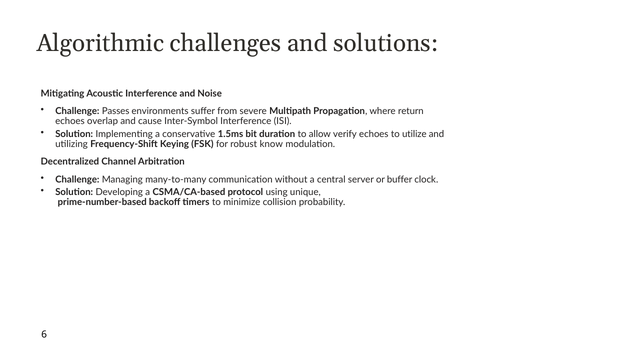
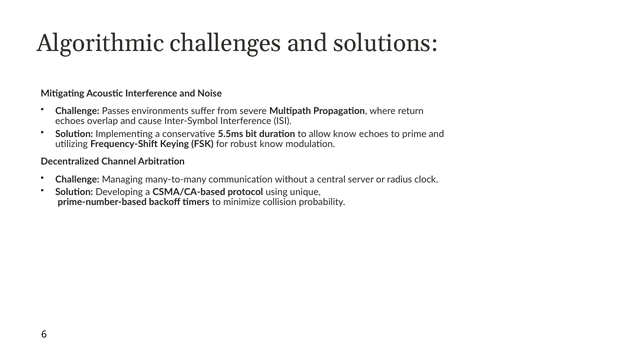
1.5ms: 1.5ms -> 5.5ms
allow verify: verify -> know
utilize: utilize -> prime
buffer: buffer -> radius
